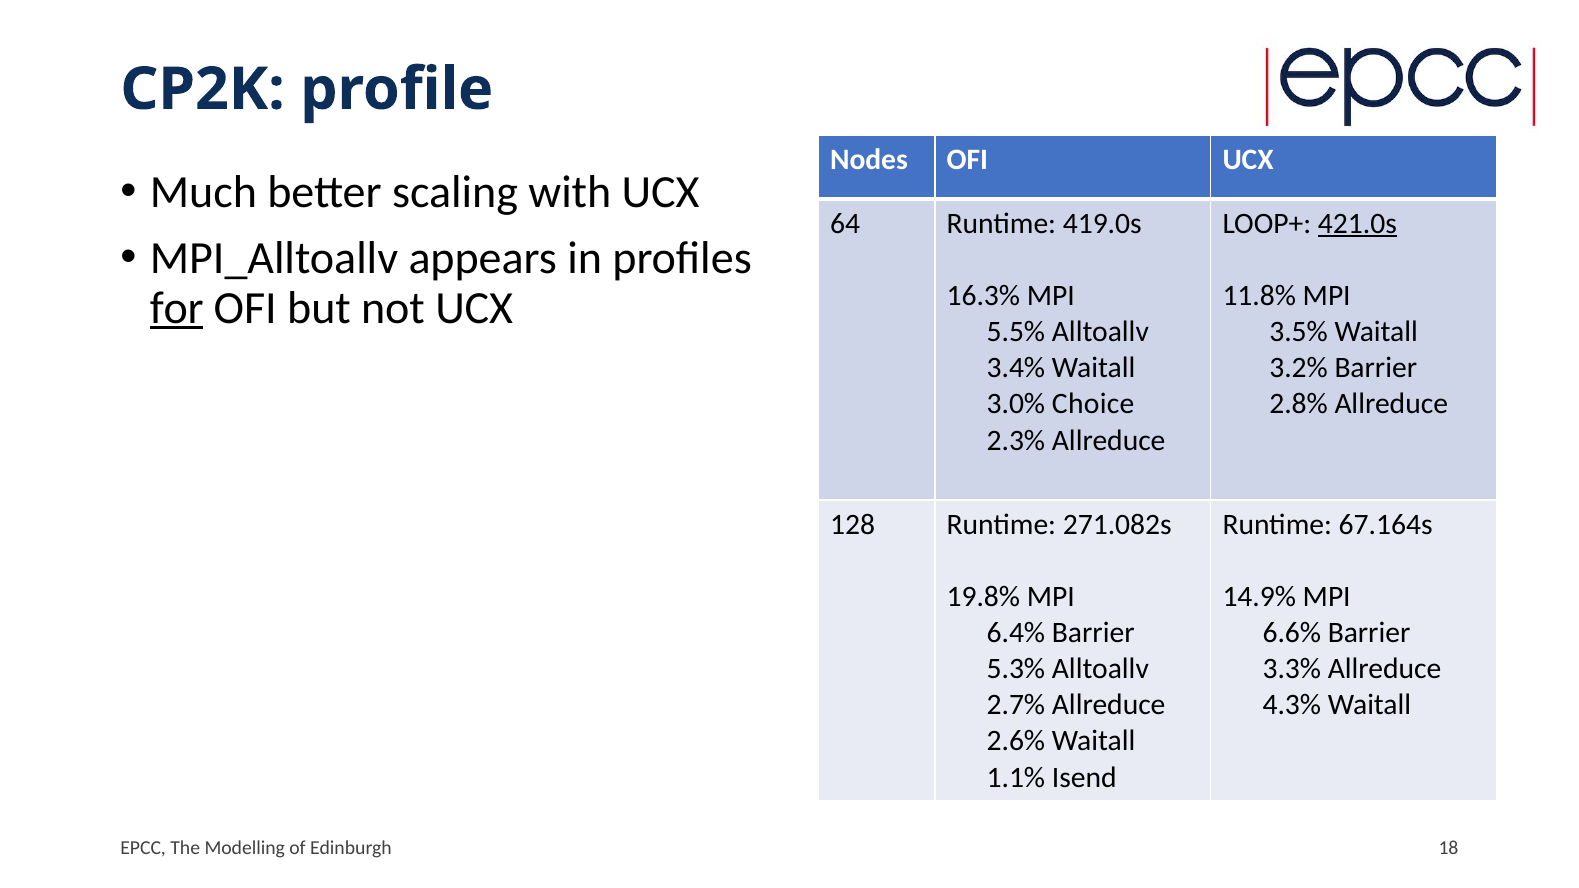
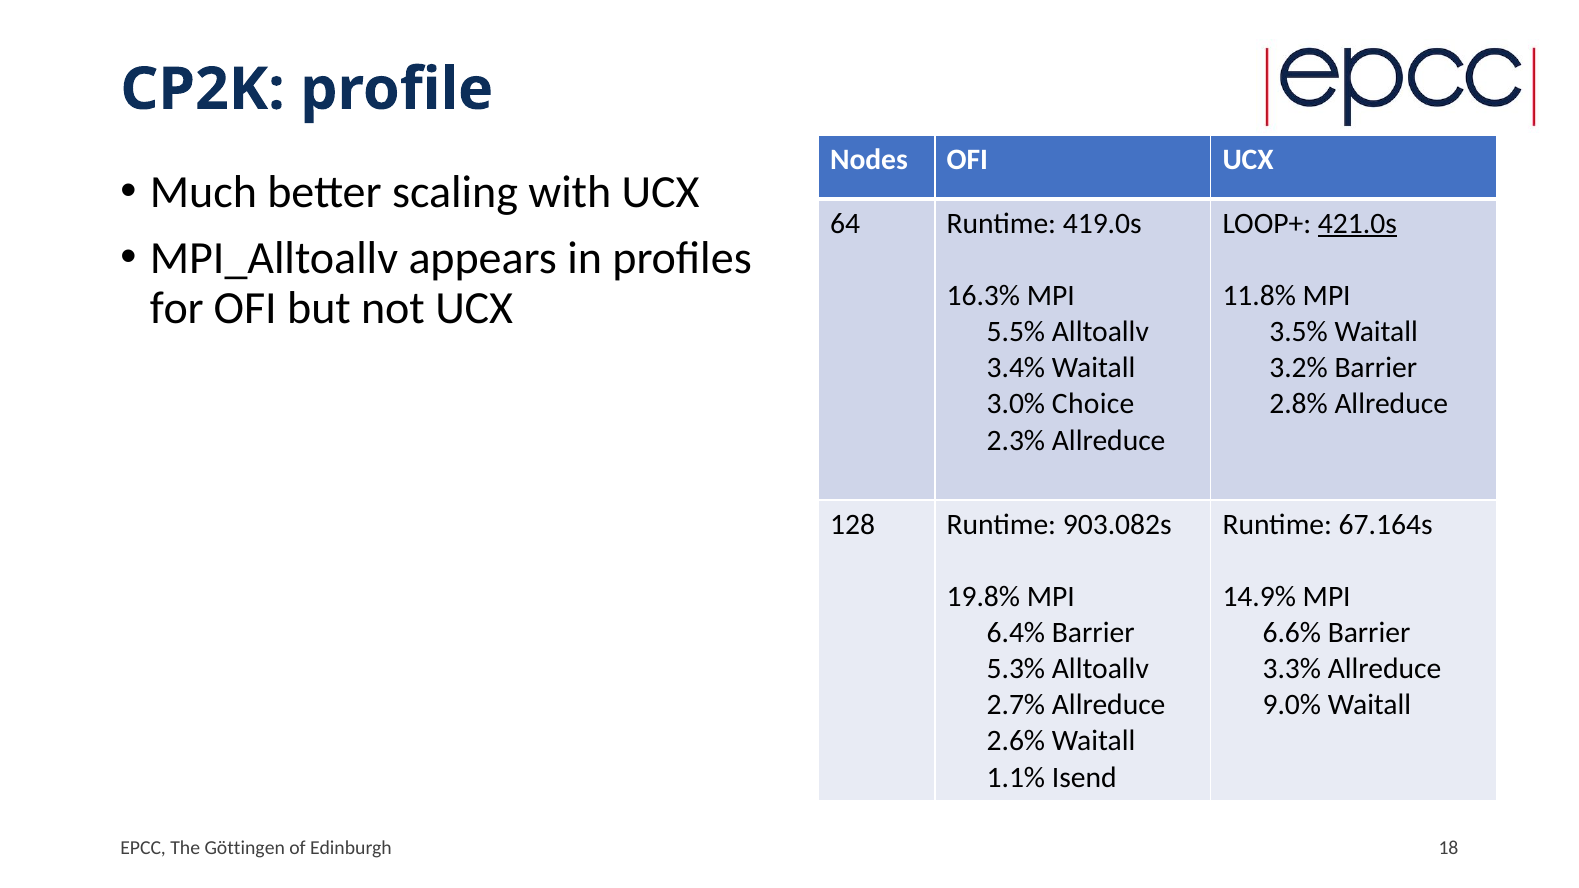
for underline: present -> none
271.082s: 271.082s -> 903.082s
4.3%: 4.3% -> 9.0%
Modelling: Modelling -> Göttingen
